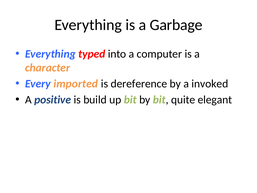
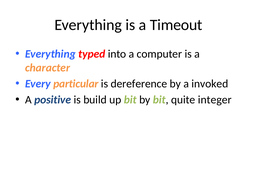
Garbage: Garbage -> Timeout
imported: imported -> particular
elegant: elegant -> integer
